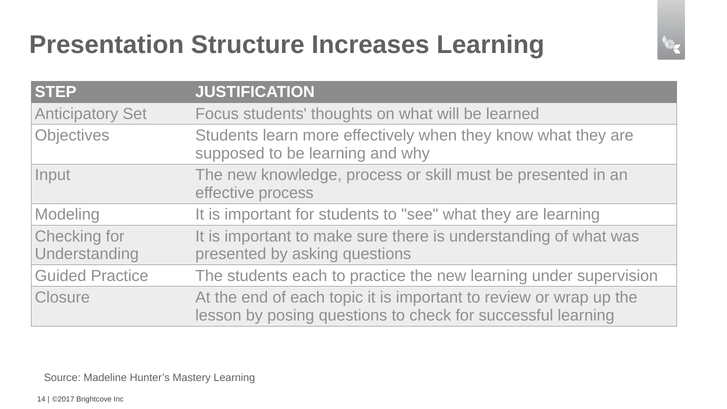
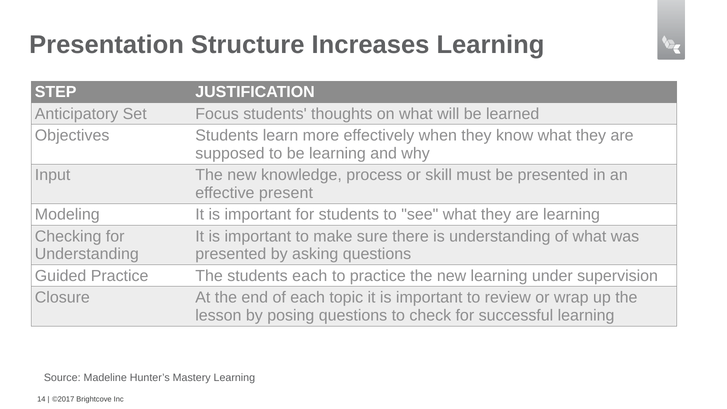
effective process: process -> present
